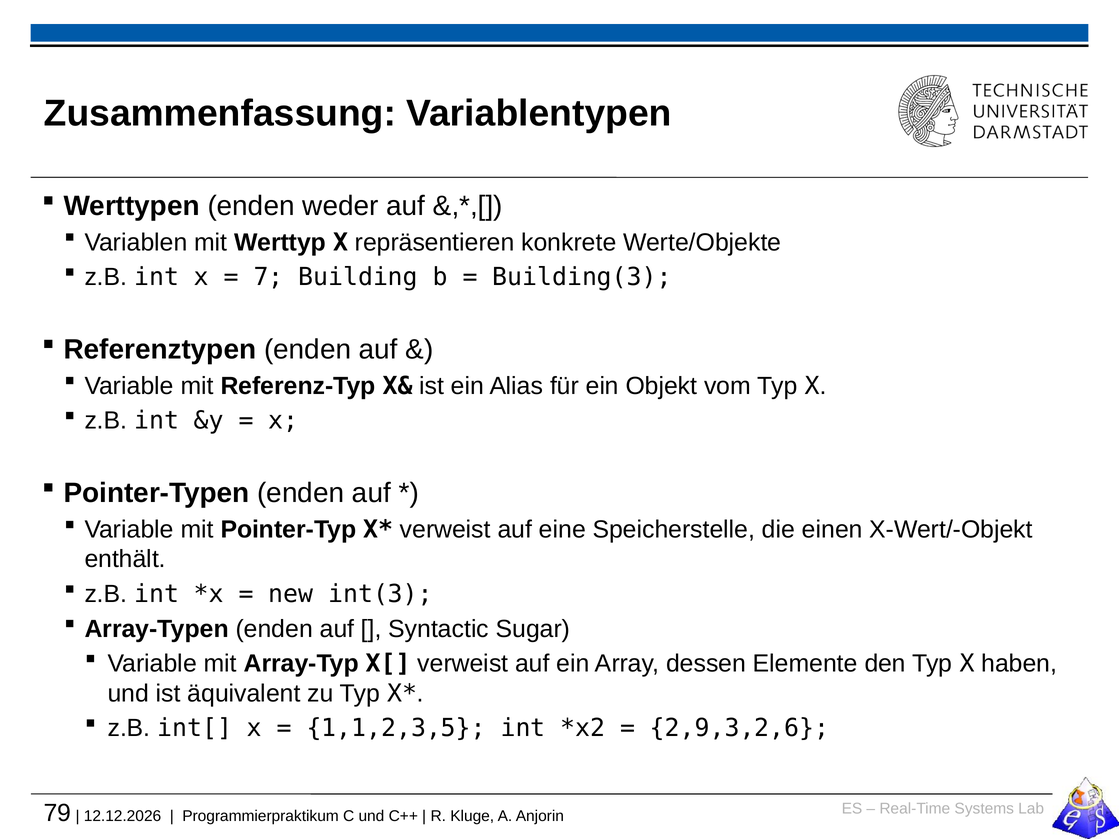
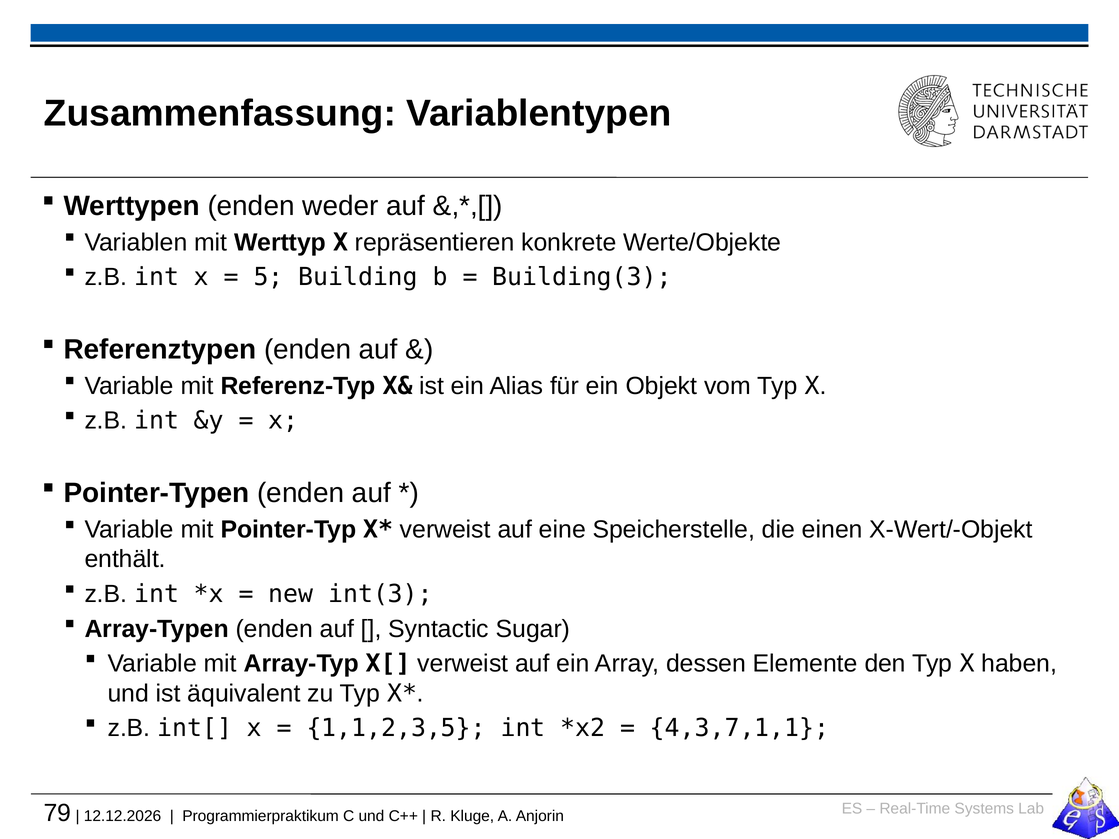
7: 7 -> 5
2,9,3,2,6: 2,9,3,2,6 -> 4,3,7,1,1
